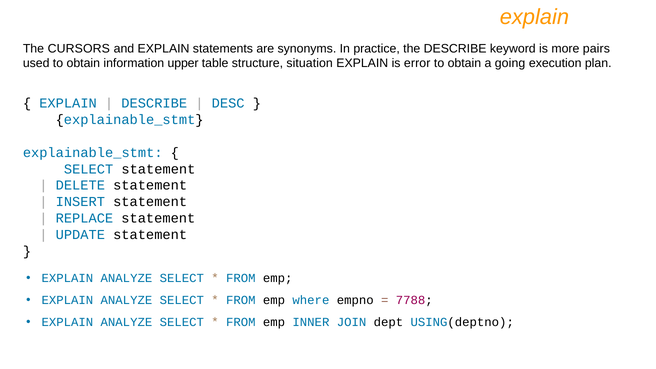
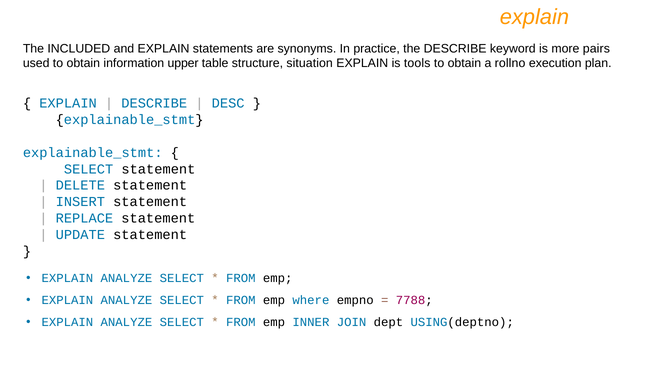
CURSORS: CURSORS -> INCLUDED
error: error -> tools
going: going -> rollno
